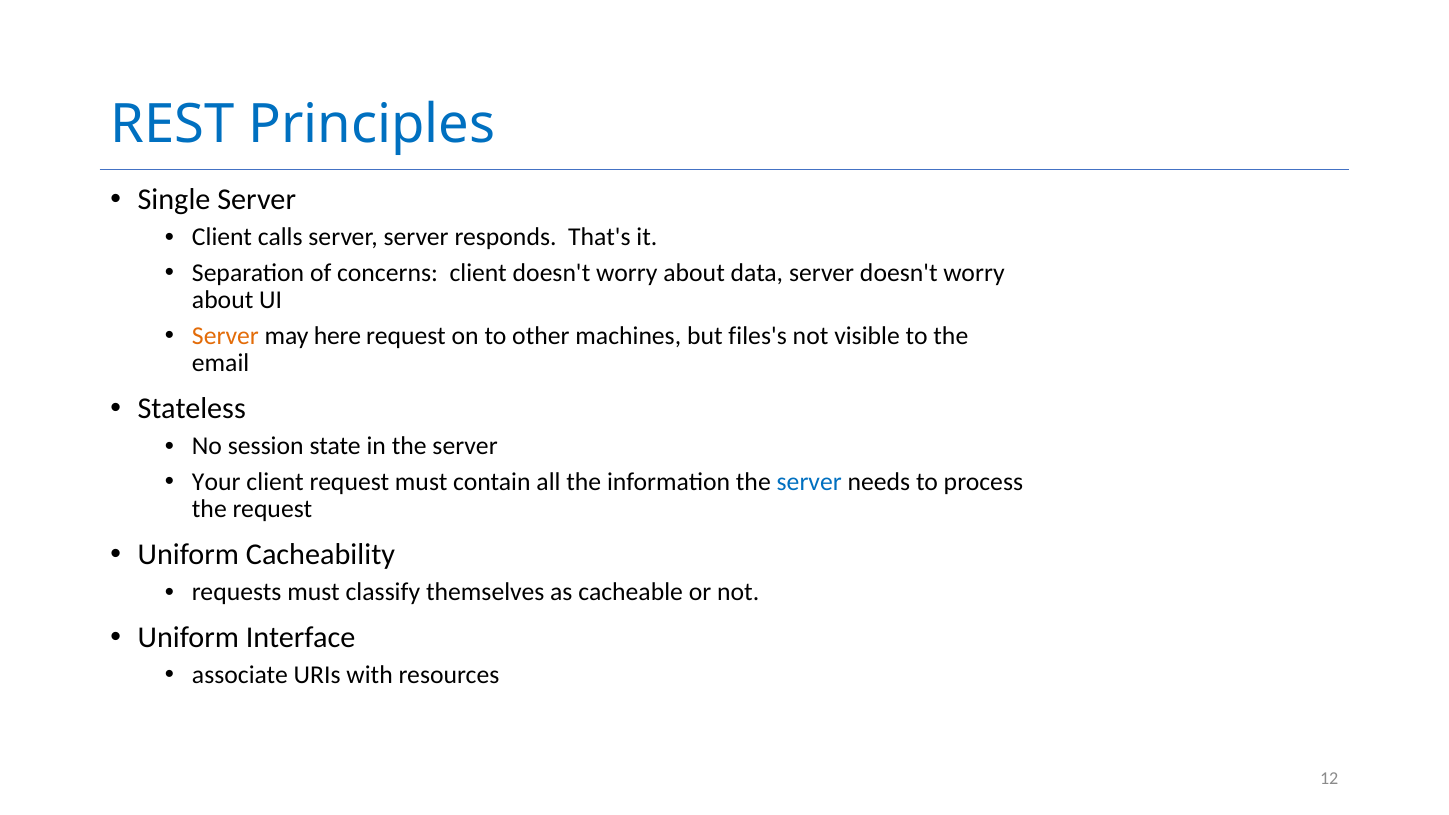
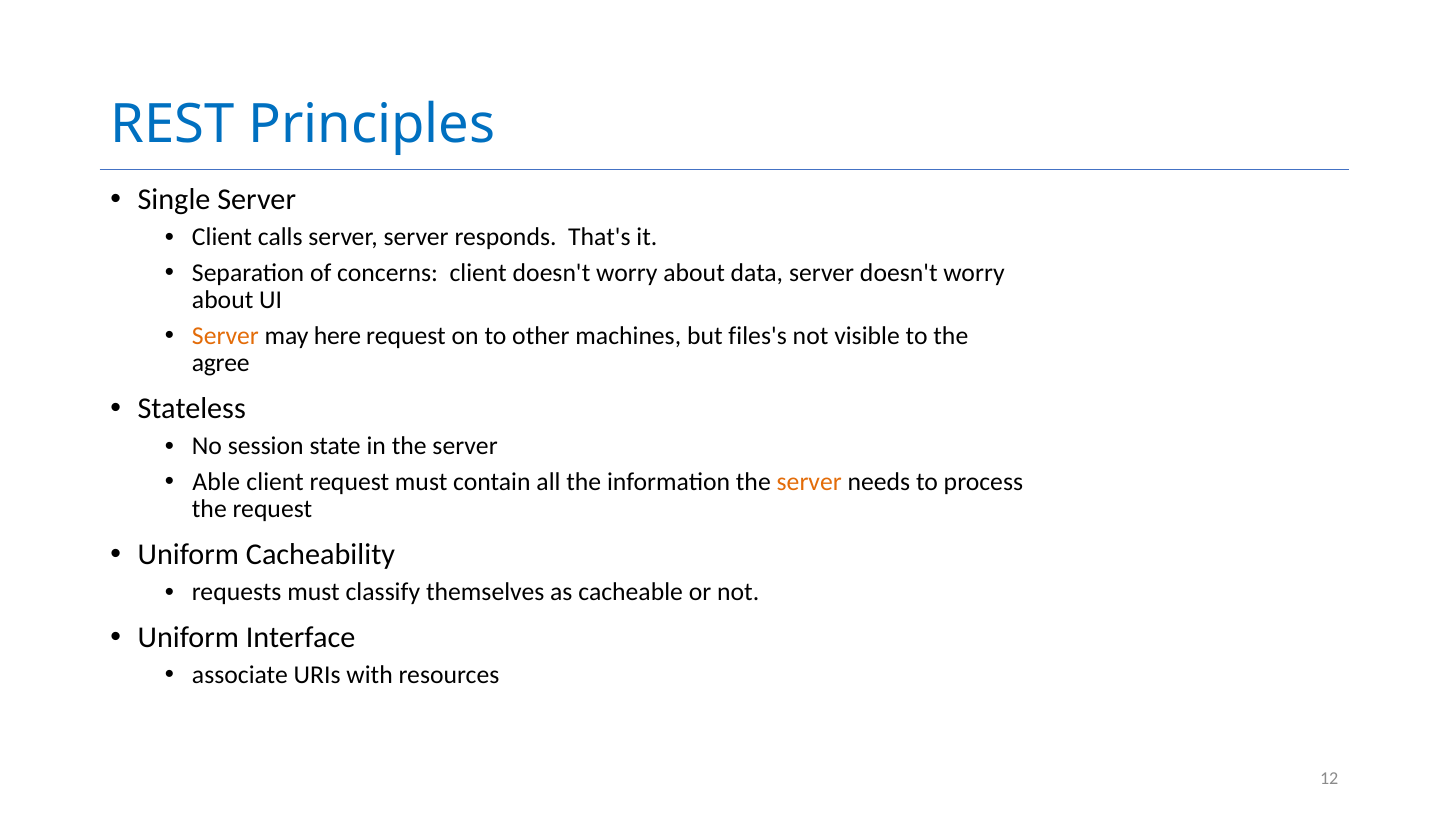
email: email -> agree
Your: Your -> Able
server at (809, 482) colour: blue -> orange
